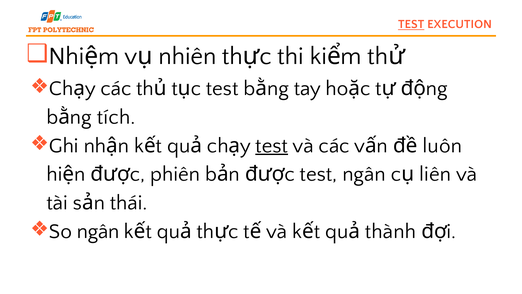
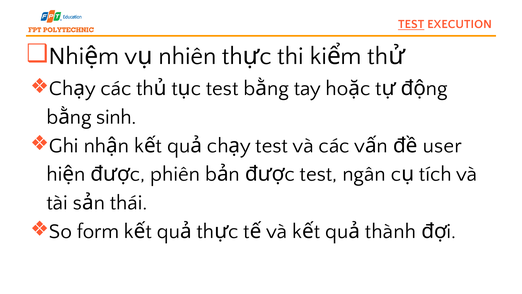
tích: tích -> sinh
test at (272, 145) underline: present -> none
luôn: luôn -> user
liên: liên -> tích
So ngân: ngân -> form
